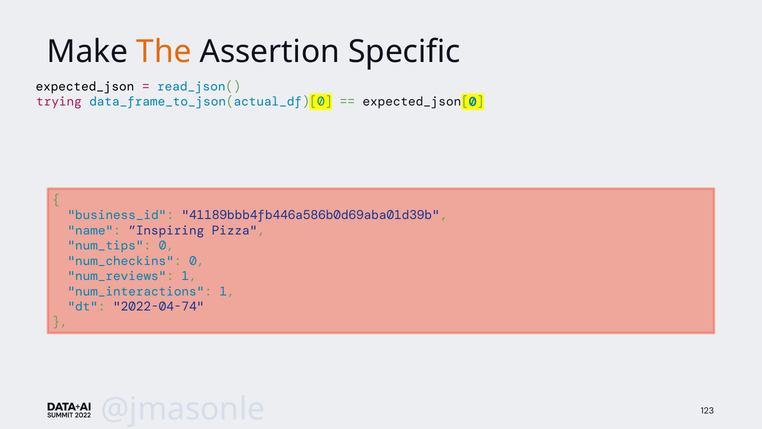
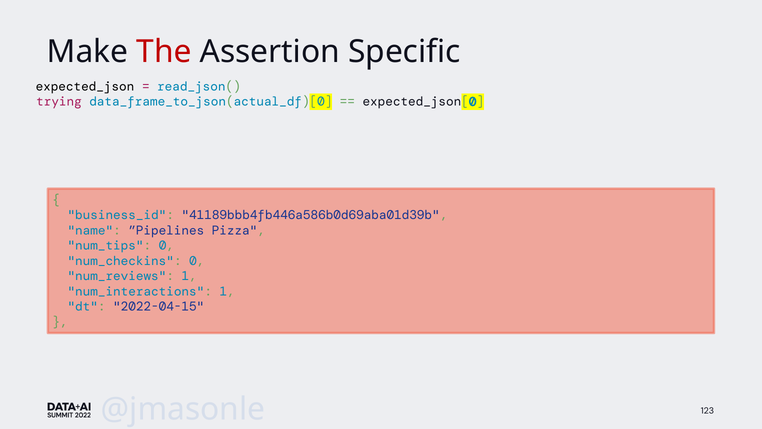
The colour: orange -> red
”Inspiring: ”Inspiring -> ”Pipelines
2022-04-74: 2022-04-74 -> 2022-04-15
